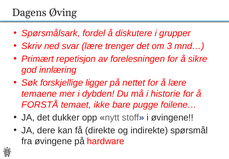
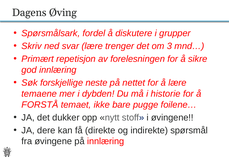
ligger: ligger -> neste
på hardware: hardware -> innlæring
